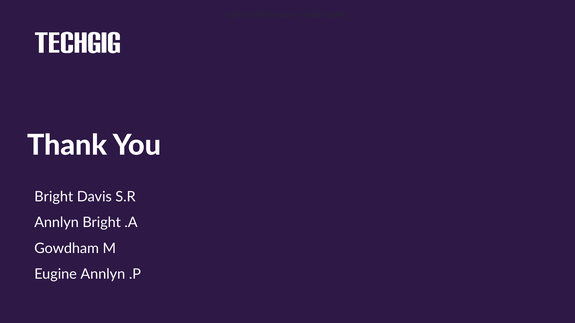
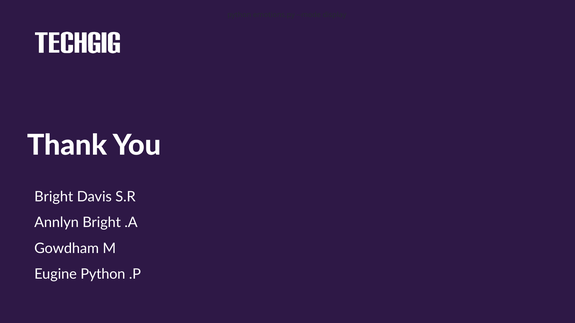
Eugine Annlyn: Annlyn -> Python
